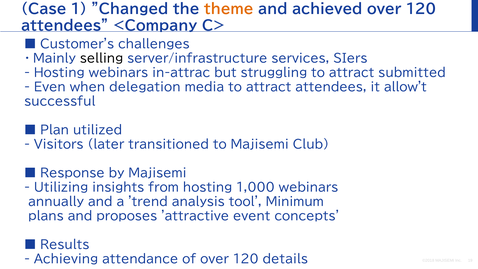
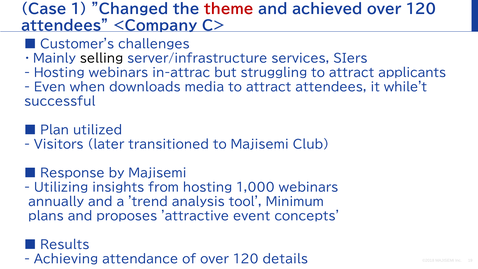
theme colour: orange -> red
submitted: submitted -> applicants
delegation: delegation -> downloads
allow't: allow't -> while't
